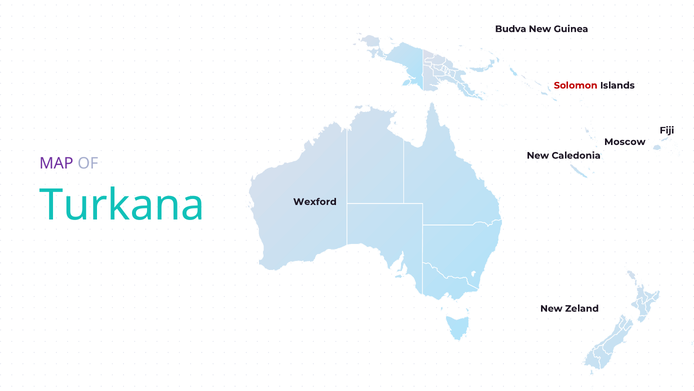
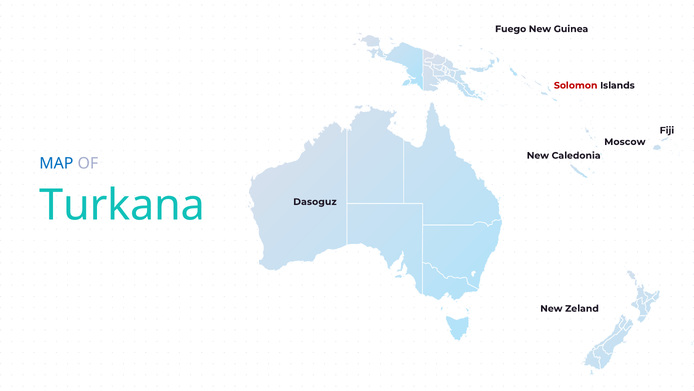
Budva: Budva -> Fuego
MAP colour: purple -> blue
Wexford: Wexford -> Dasoguz
